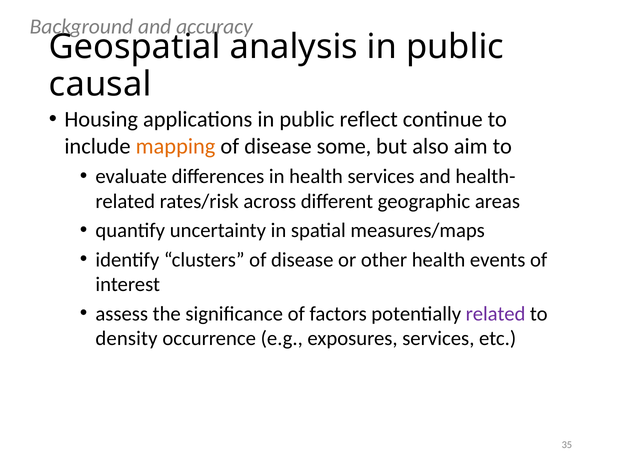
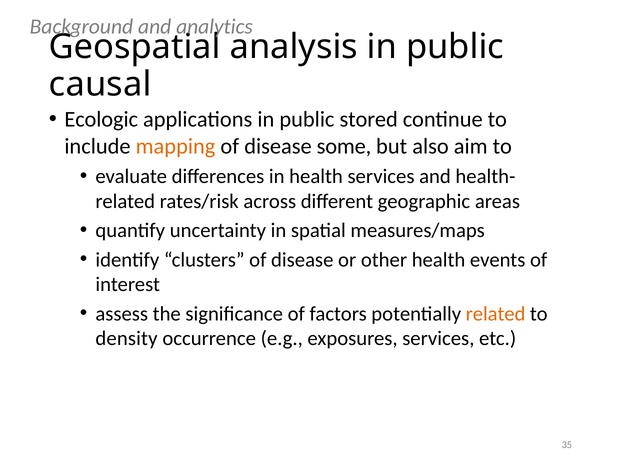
accuracy: accuracy -> analytics
Housing: Housing -> Ecologic
reflect: reflect -> stored
related at (496, 314) colour: purple -> orange
